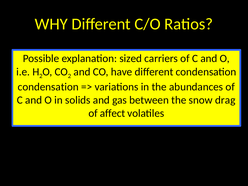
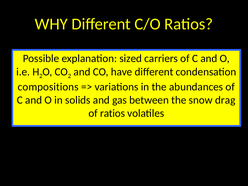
condensation at (48, 87): condensation -> compositions
of affect: affect -> ratios
